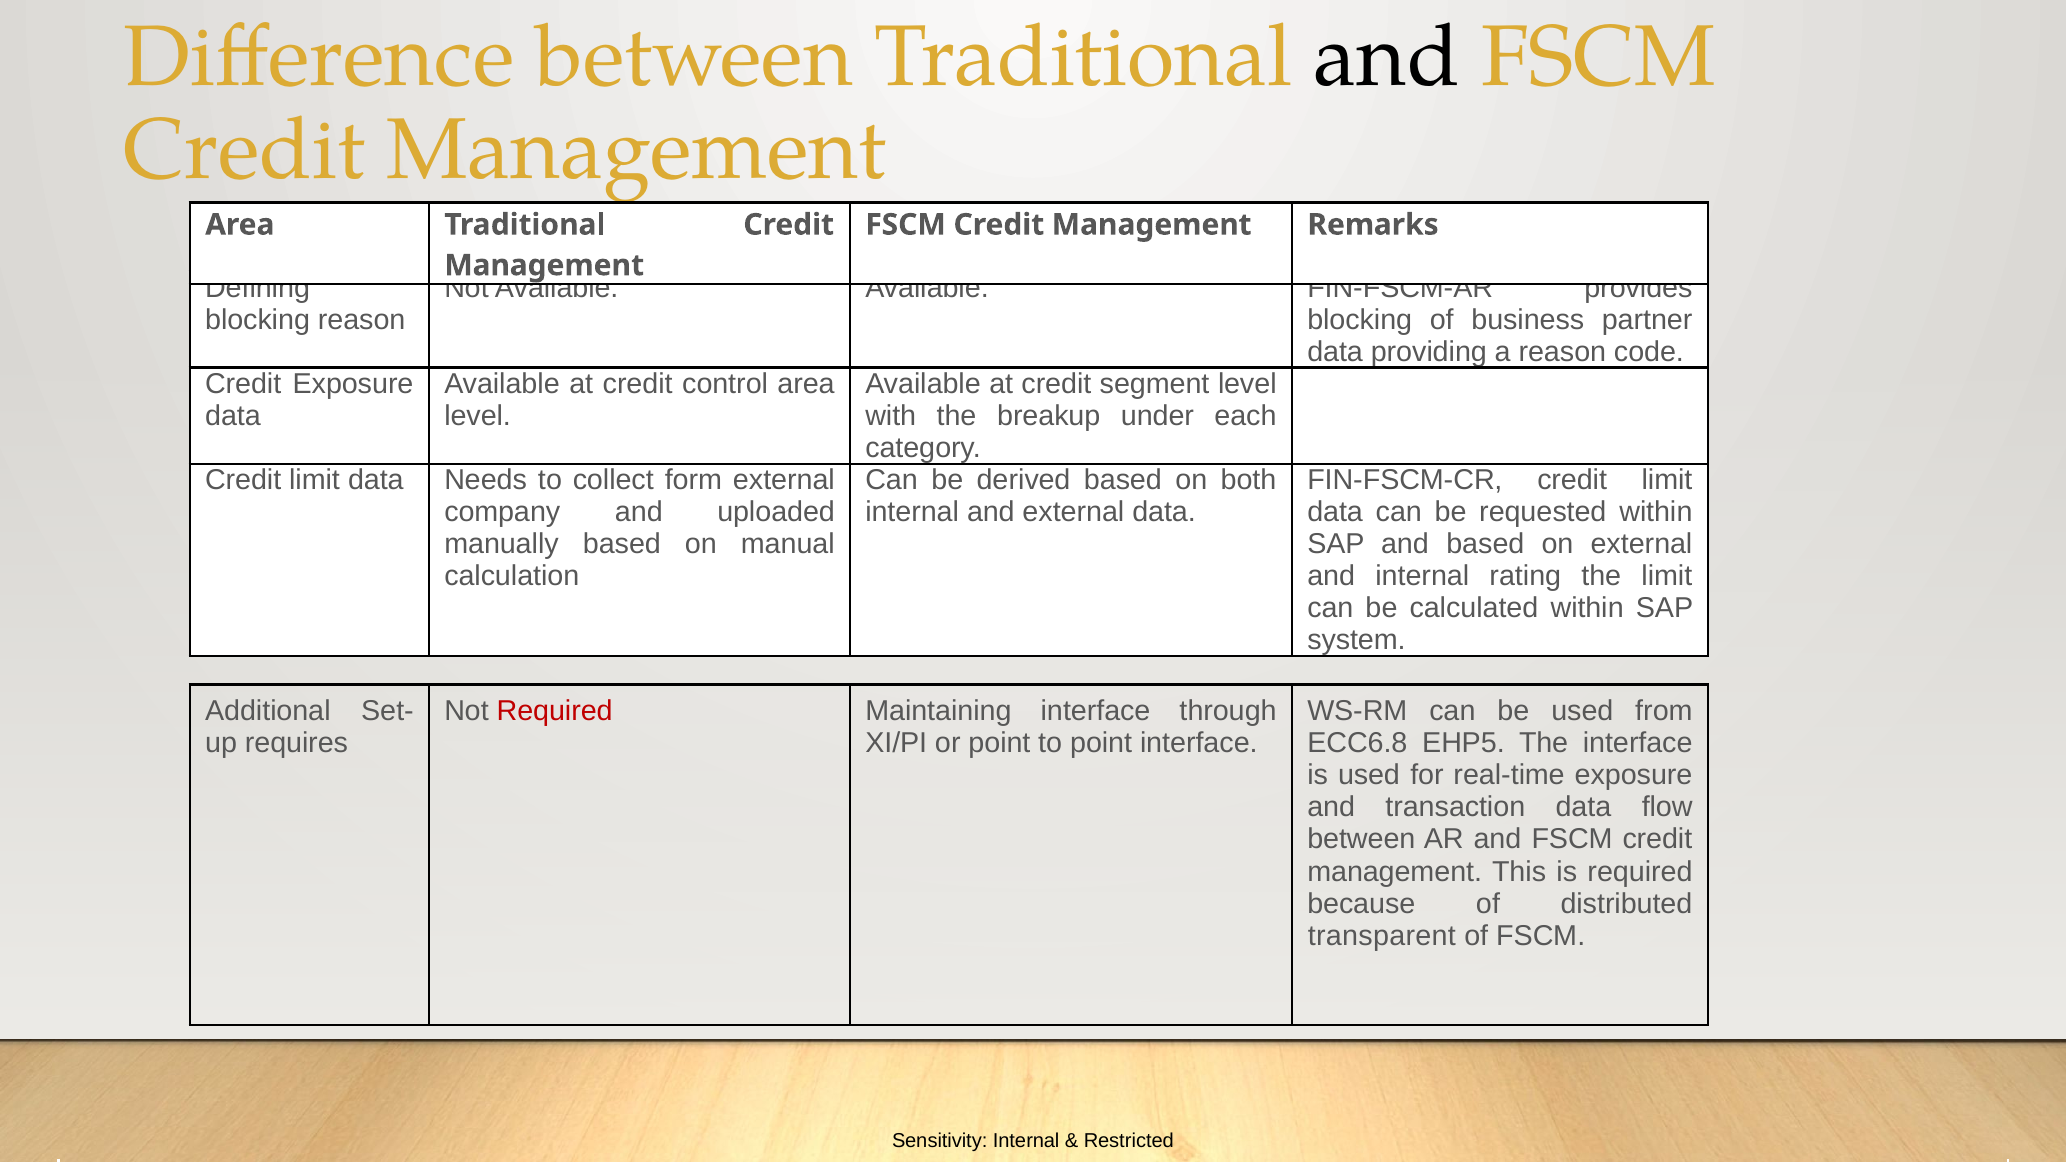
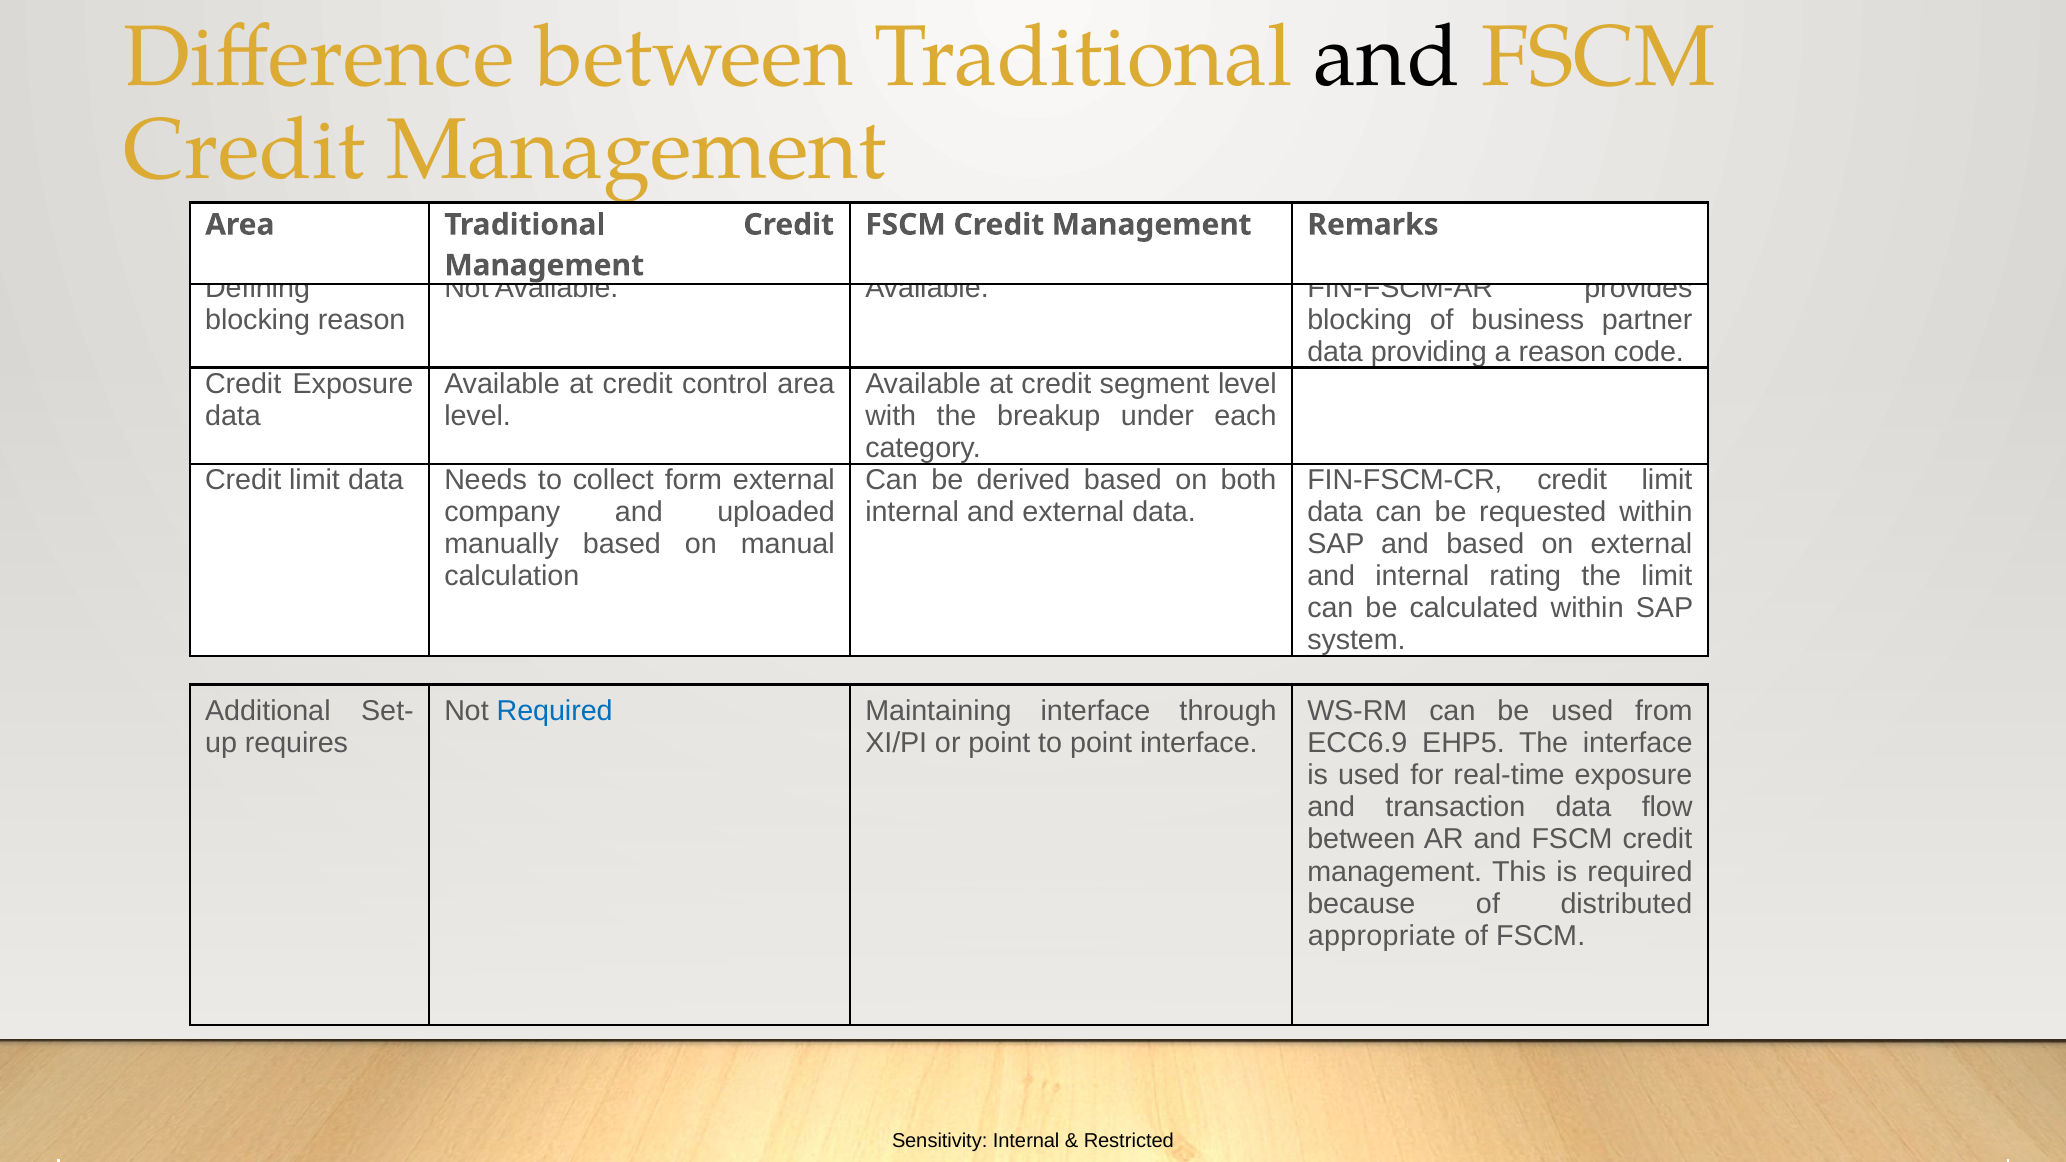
Required at (555, 711) colour: red -> blue
ECC6.8: ECC6.8 -> ECC6.9
transparent: transparent -> appropriate
